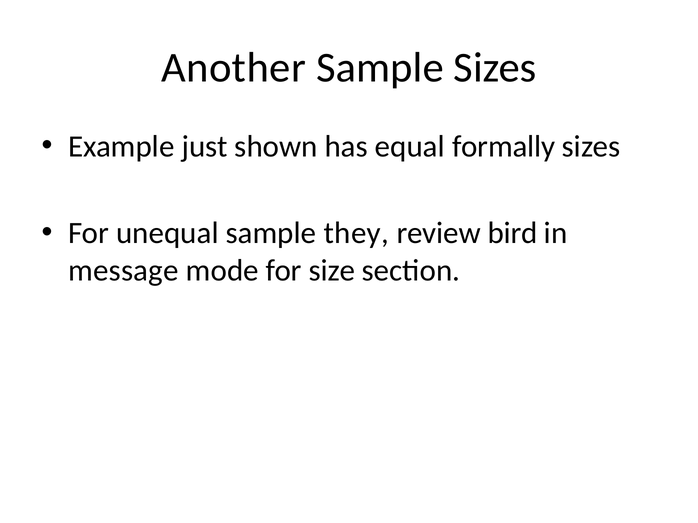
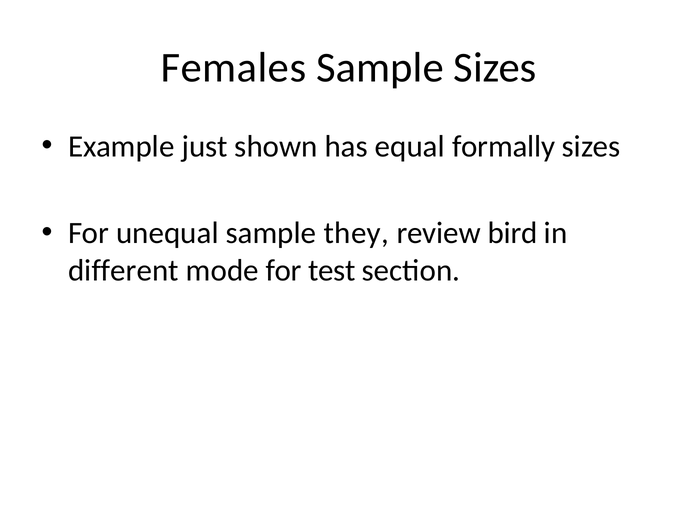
Another: Another -> Females
message: message -> different
size: size -> test
